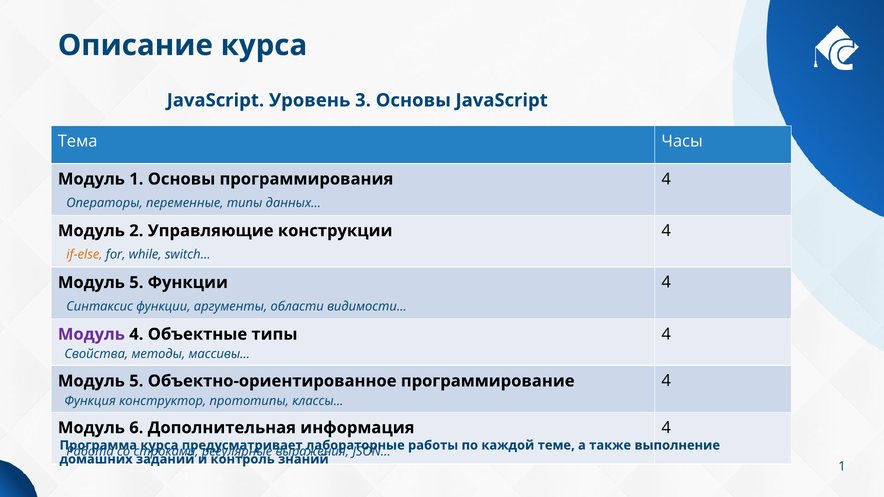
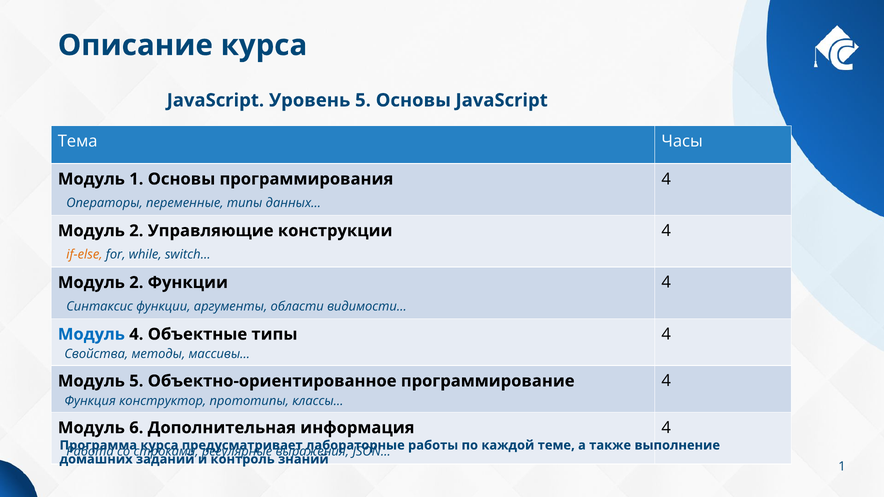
Уровень 3: 3 -> 5
5 at (136, 283): 5 -> 2
Модуль at (91, 334) colour: purple -> blue
